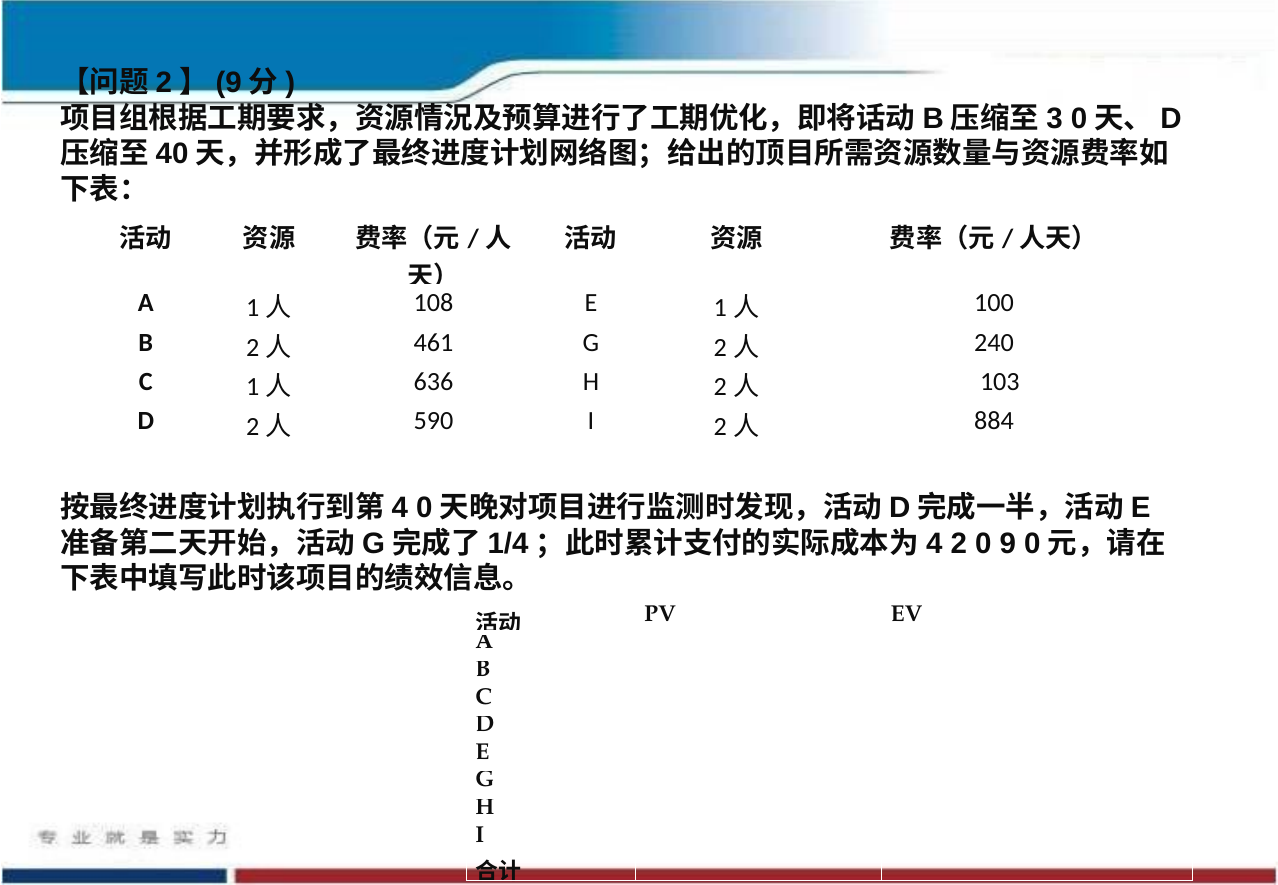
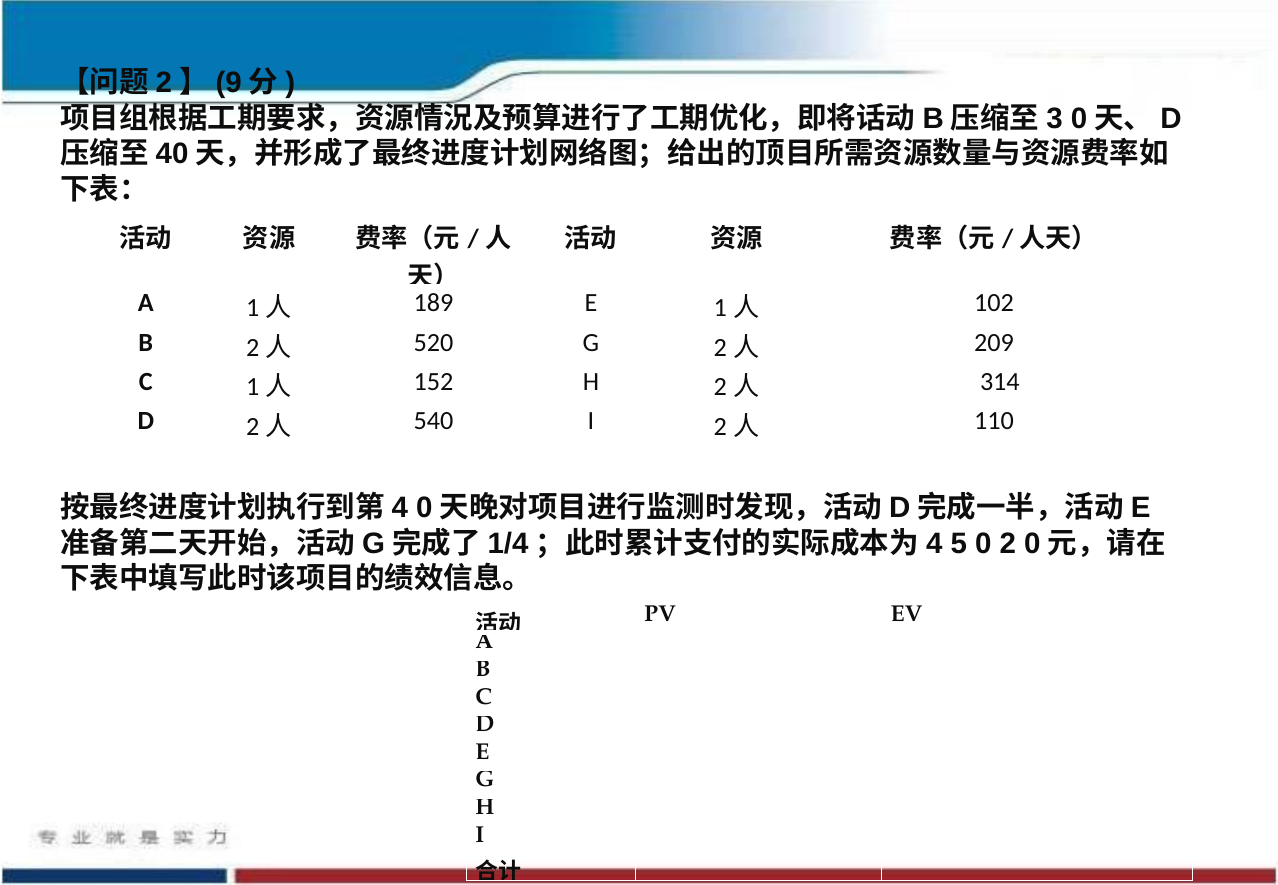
108: 108 -> 189
100: 100 -> 102
461: 461 -> 520
240: 240 -> 209
636: 636 -> 152
103: 103 -> 314
590: 590 -> 540
884: 884 -> 110
2: 2 -> 5
9: 9 -> 2
